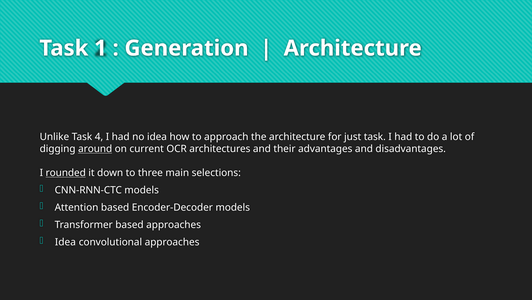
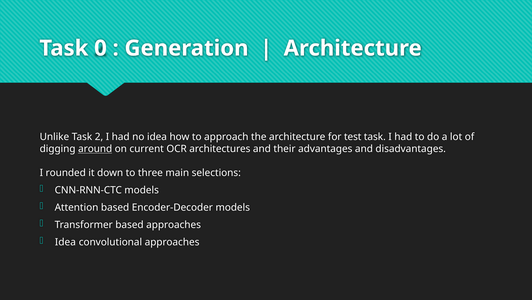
1: 1 -> 0
4: 4 -> 2
just: just -> test
rounded underline: present -> none
